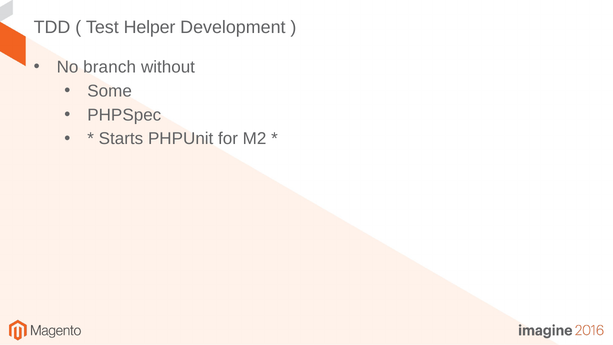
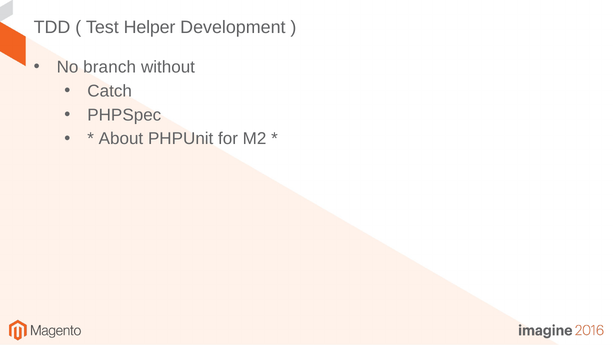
Some: Some -> Catch
Starts: Starts -> About
